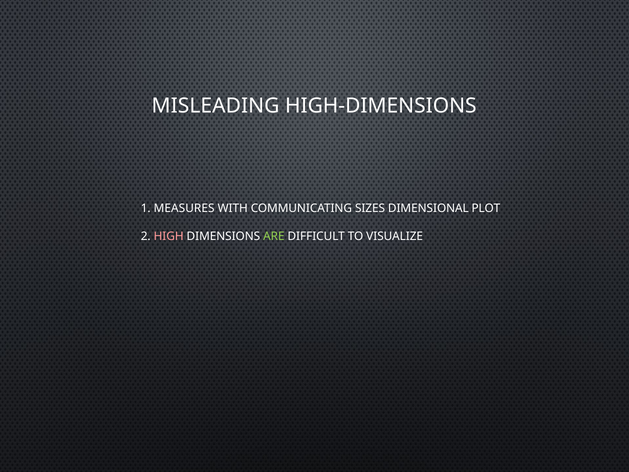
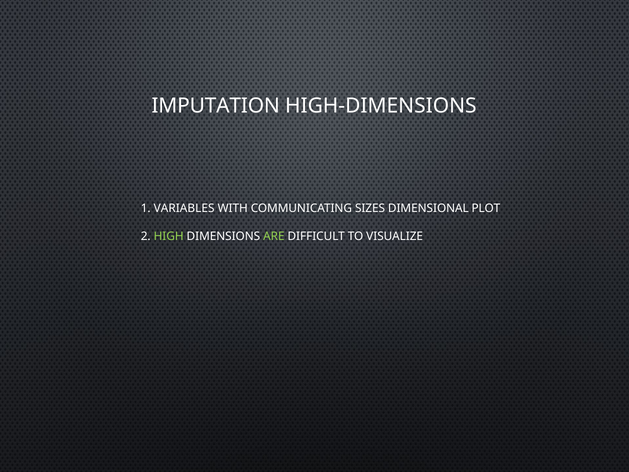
MISLEADING: MISLEADING -> IMPUTATION
MEASURES: MEASURES -> VARIABLES
HIGH colour: pink -> light green
